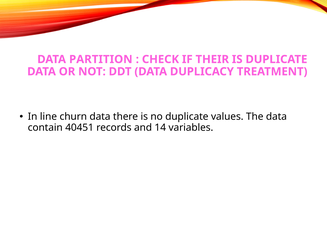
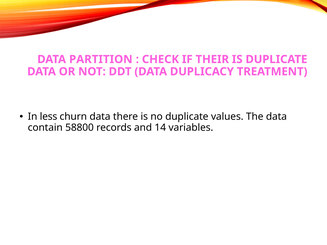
line: line -> less
40451: 40451 -> 58800
